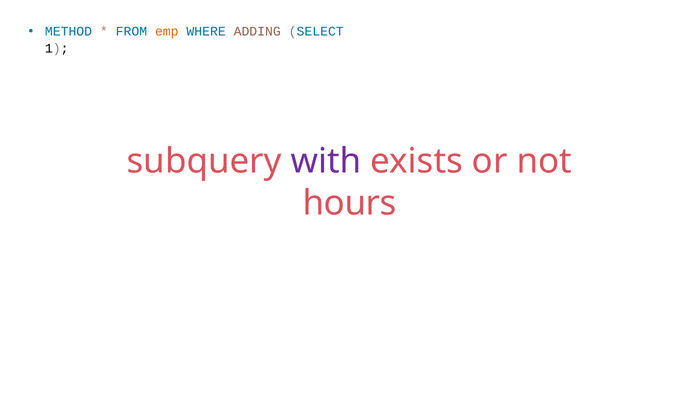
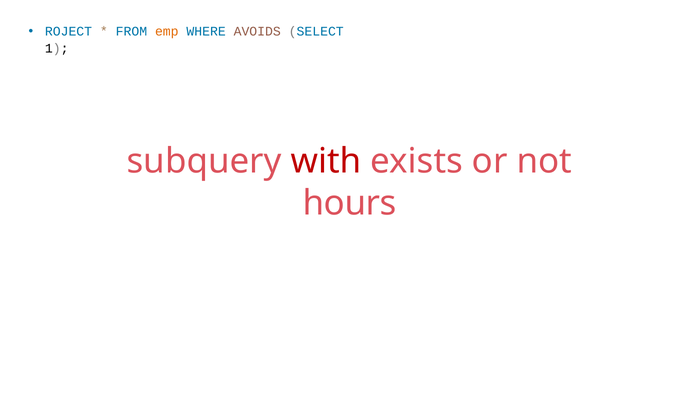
METHOD: METHOD -> ROJECT
ADDING: ADDING -> AVOIDS
with colour: purple -> red
